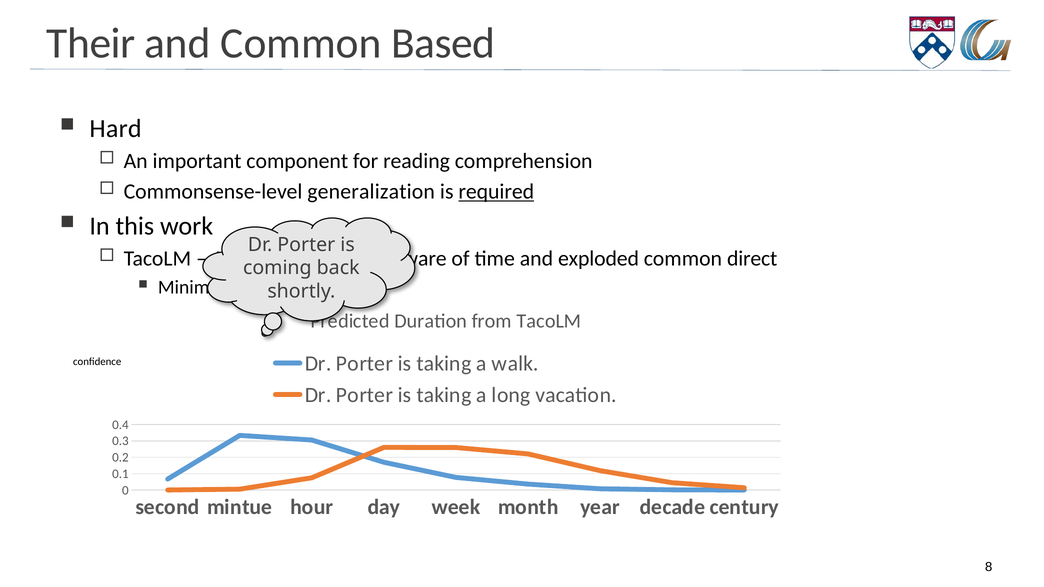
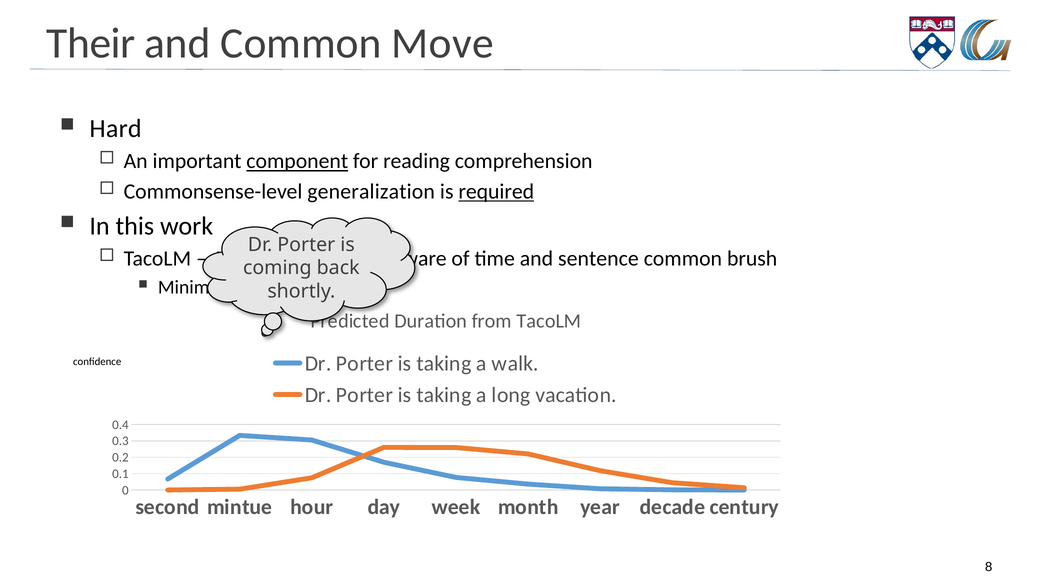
Based: Based -> Move
component underline: none -> present
exploded: exploded -> sentence
direct: direct -> brush
